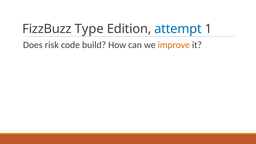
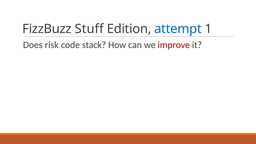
Type: Type -> Stuff
build: build -> stack
improve colour: orange -> red
